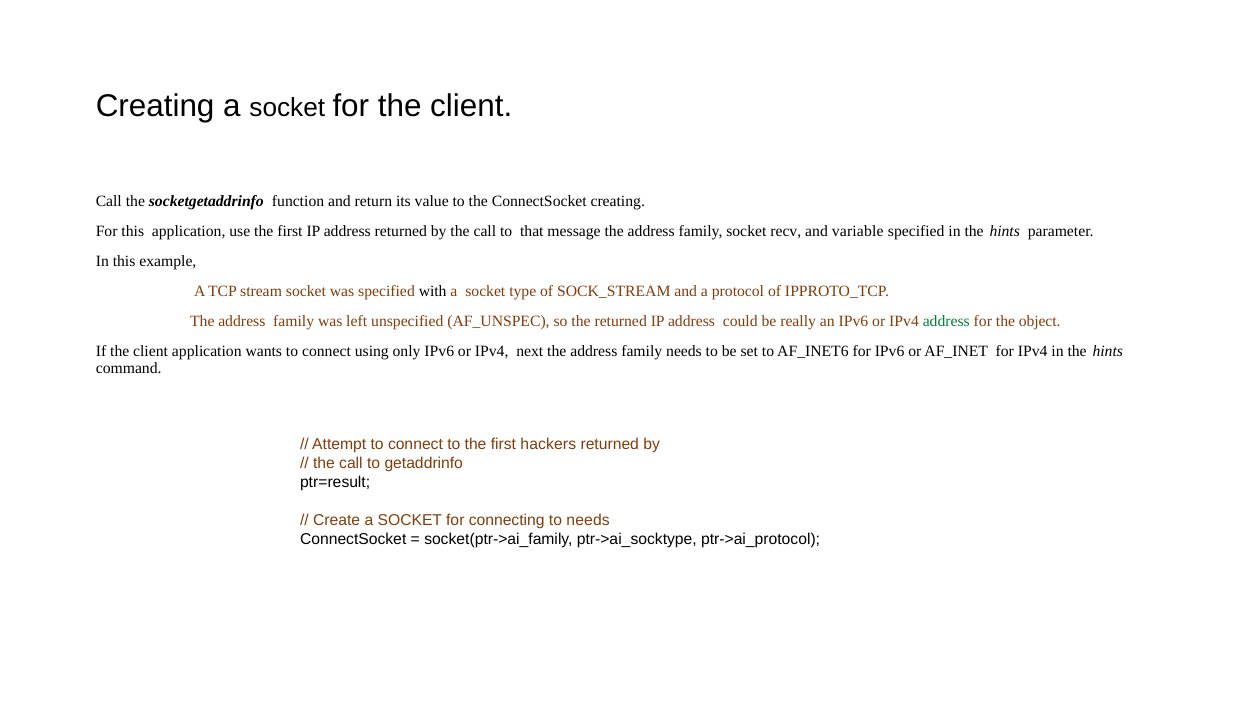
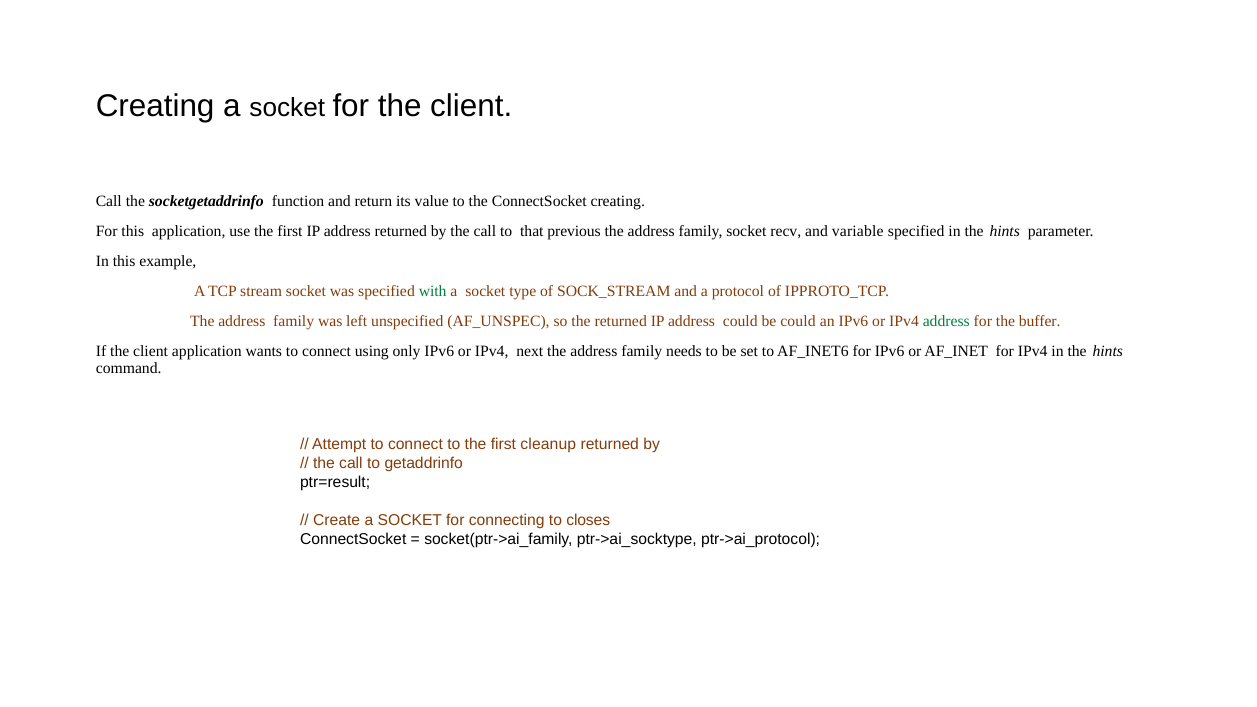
message: message -> previous
with colour: black -> green
be really: really -> could
object: object -> buffer
hackers: hackers -> cleanup
to needs: needs -> closes
